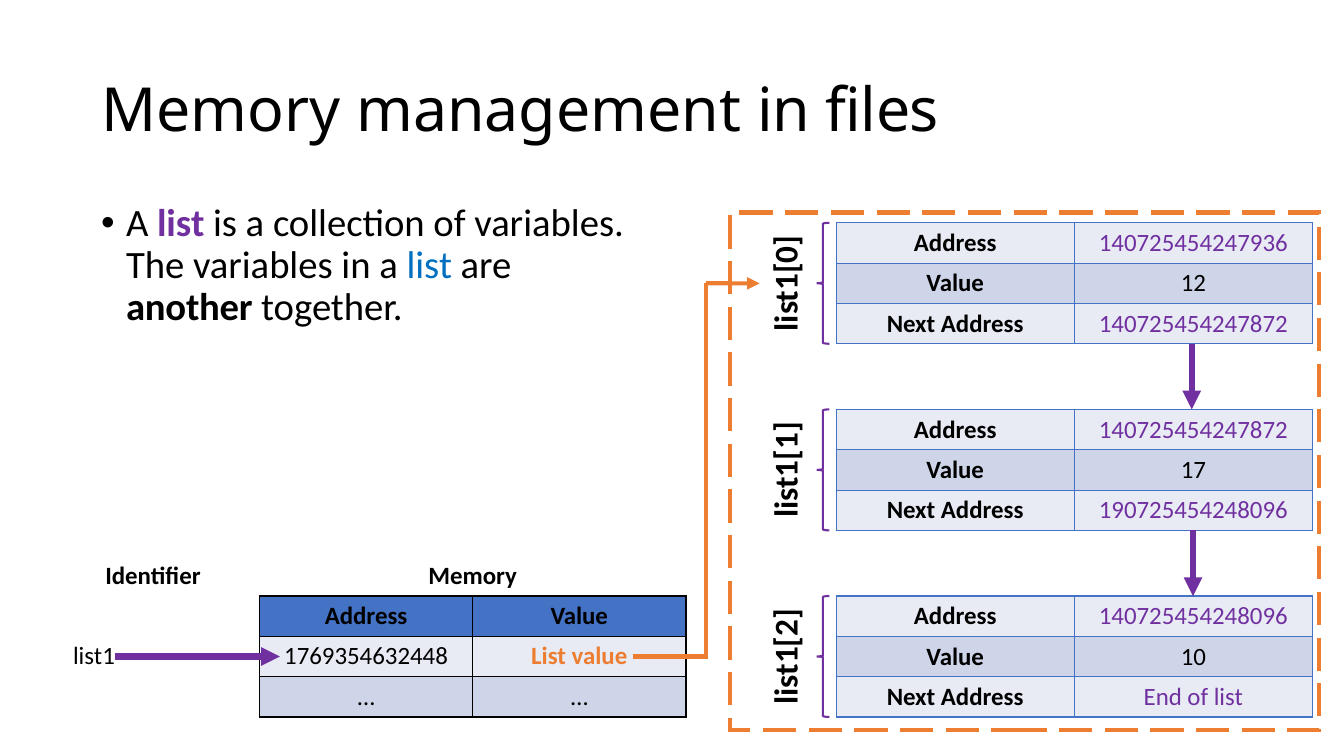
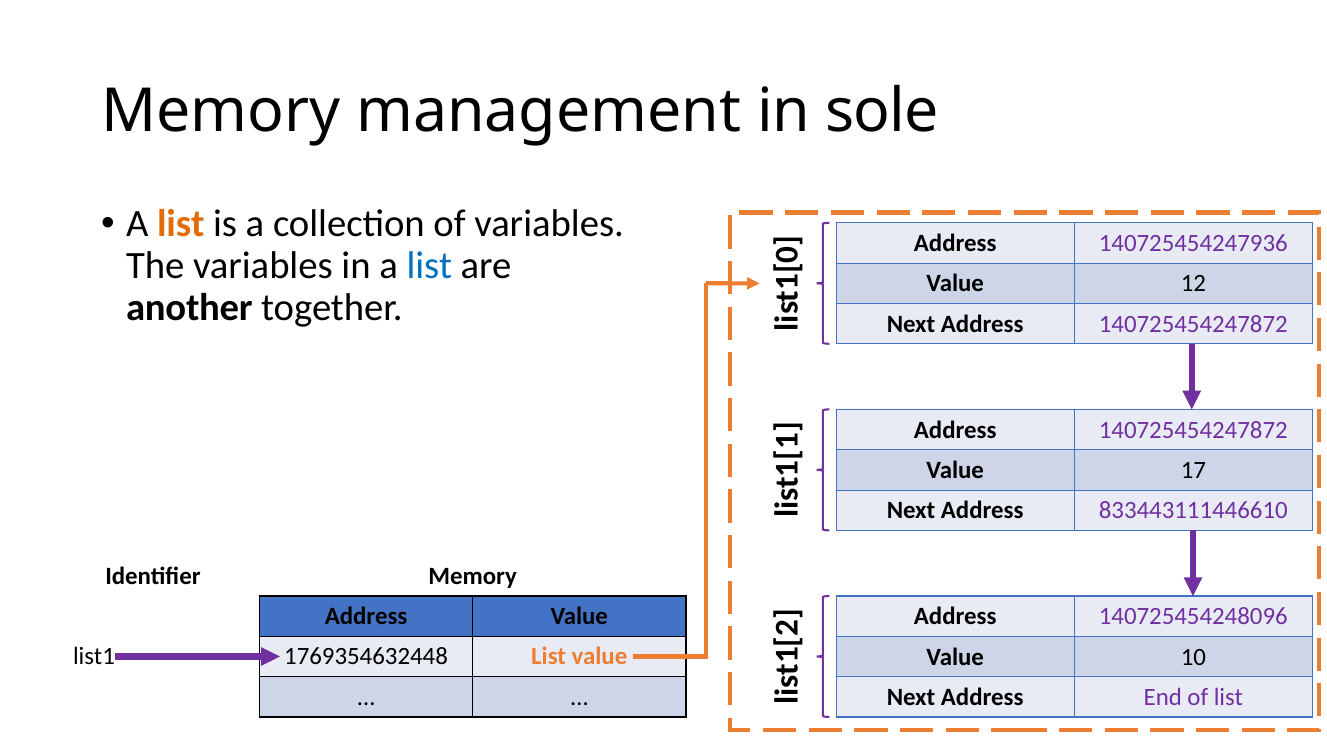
files: files -> sole
list at (181, 224) colour: purple -> orange
190725454248096: 190725454248096 -> 833443111446610
